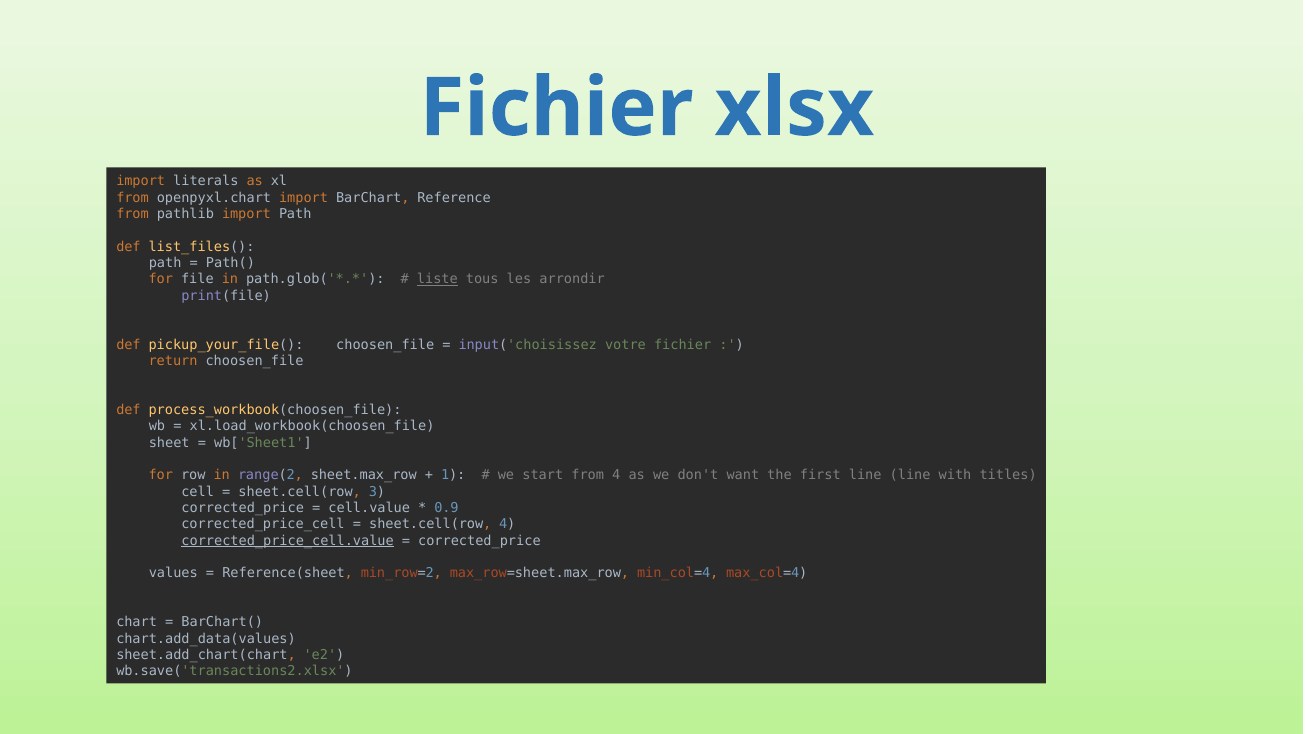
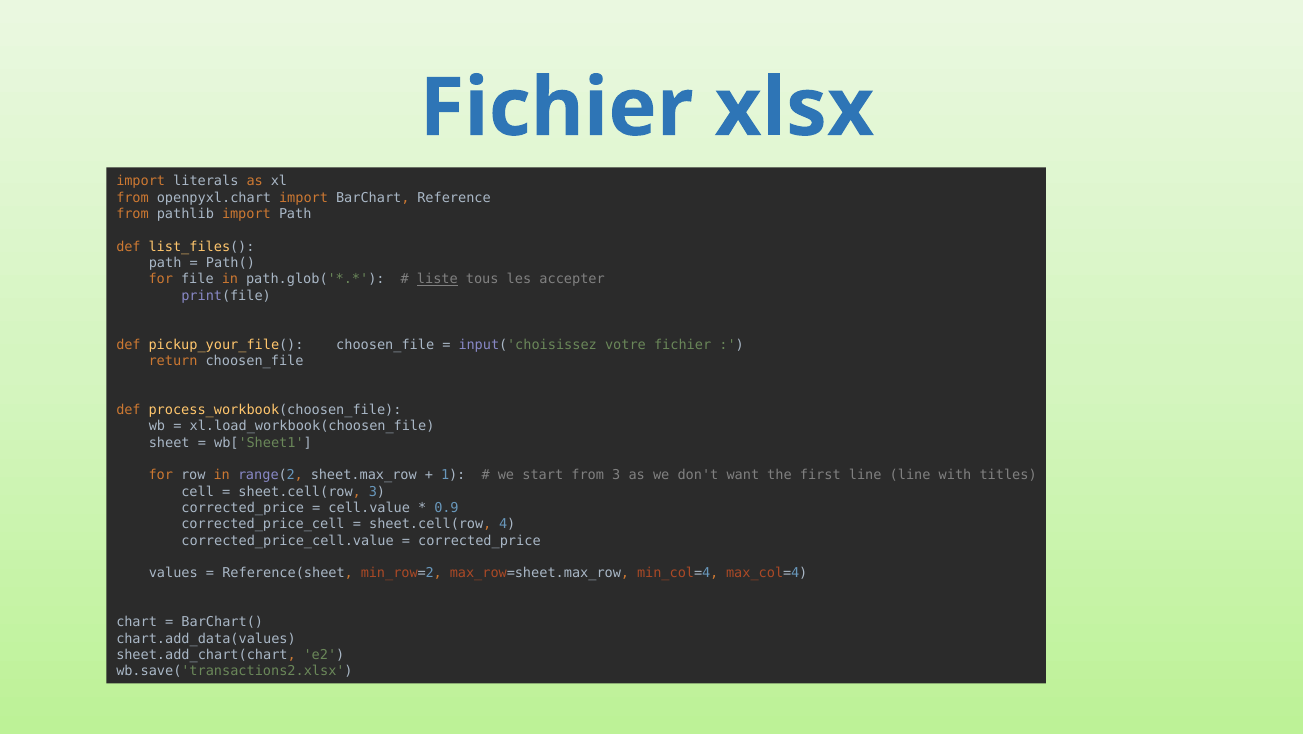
arrondir: arrondir -> accepter
from 4: 4 -> 3
corrected_price_cell.value underline: present -> none
